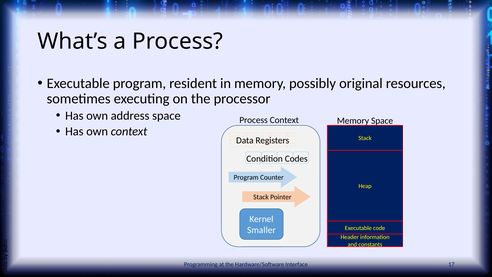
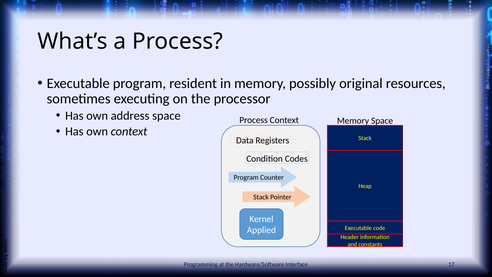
Smaller: Smaller -> Applied
